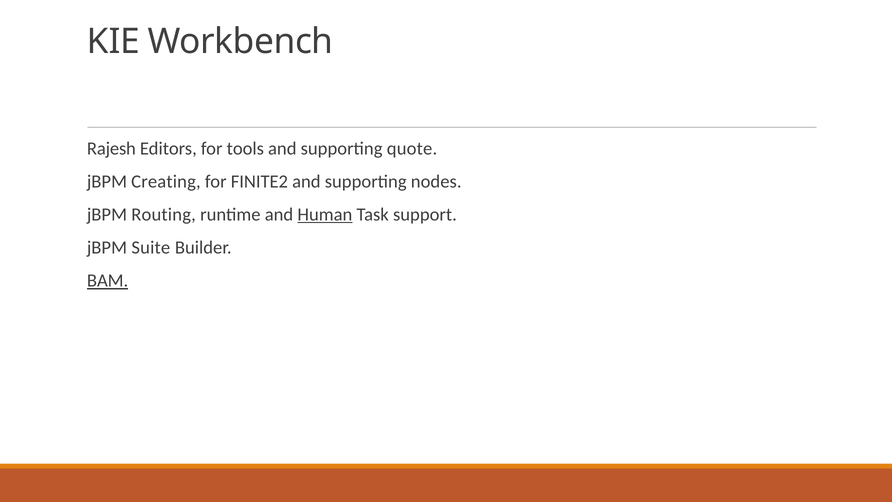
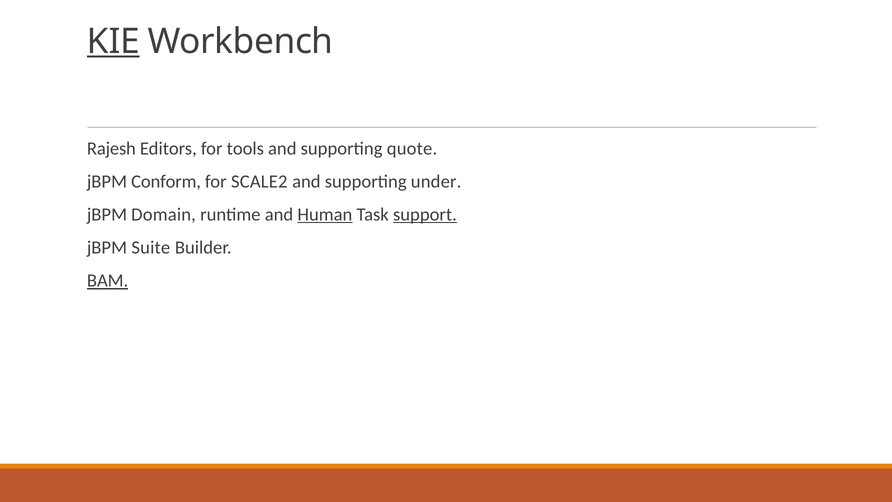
KIE underline: none -> present
Creating: Creating -> Conform
FINITE2: FINITE2 -> SCALE2
nodes: nodes -> under
Routing: Routing -> Domain
support underline: none -> present
